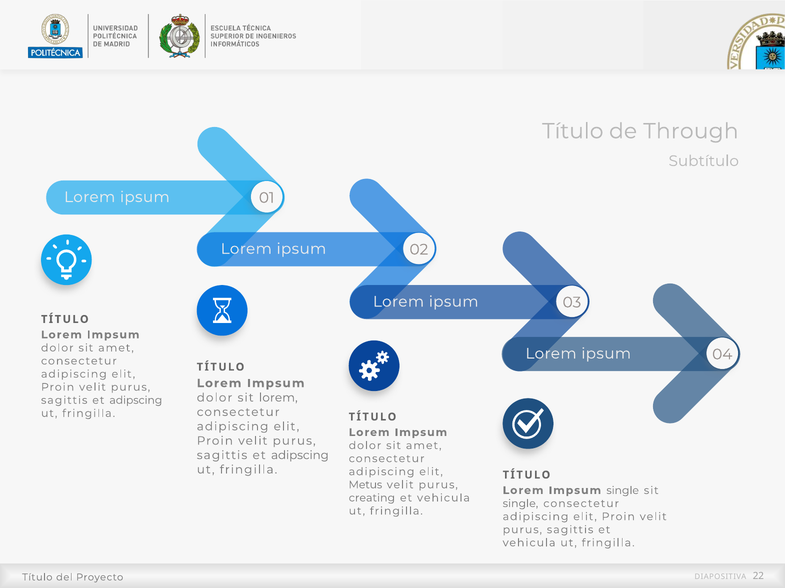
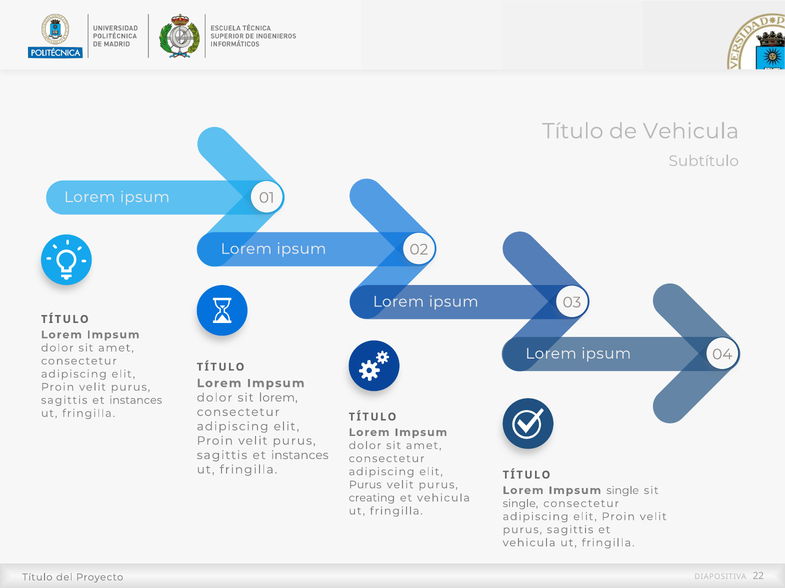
de Through: Through -> Vehicula
adipscing at (136, 401): adipscing -> instances
adipscing at (300, 456): adipscing -> instances
Metus at (365, 485): Metus -> Purus
